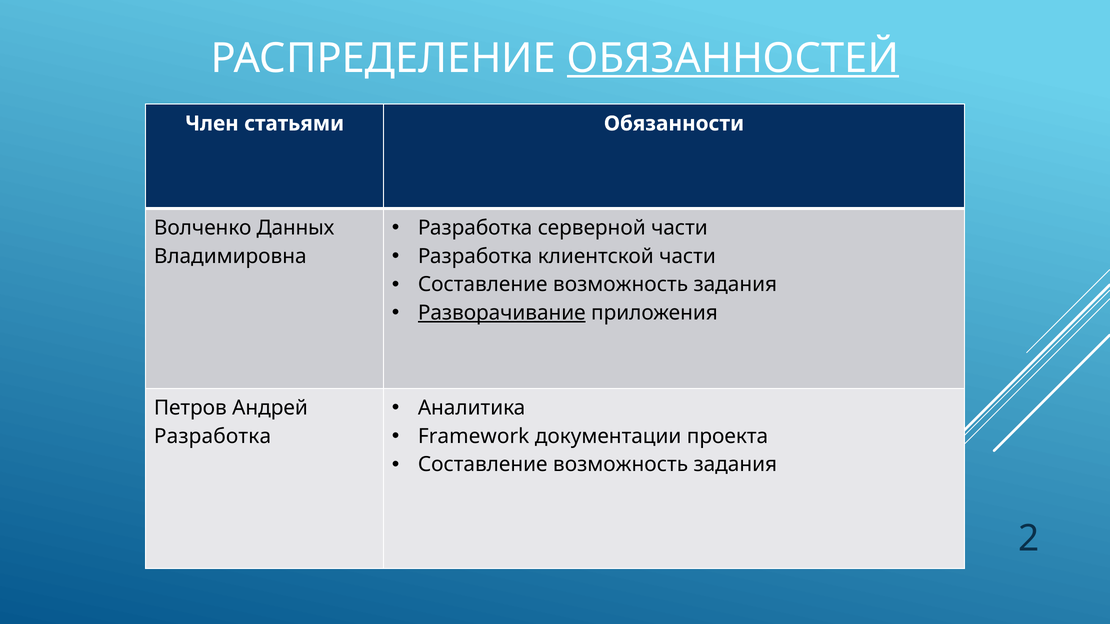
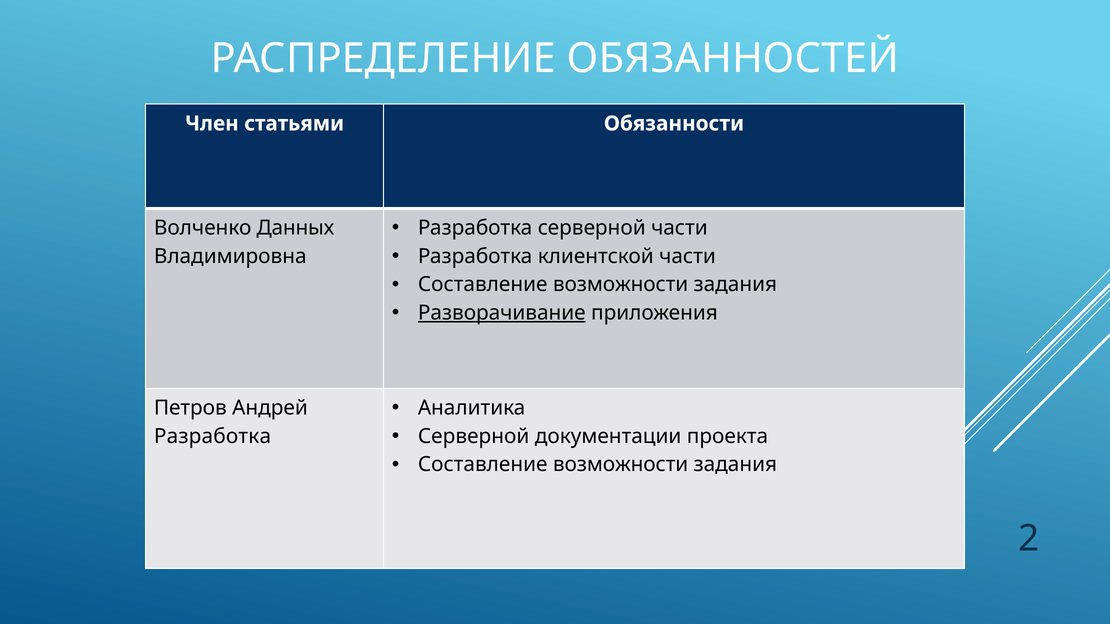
ОБЯЗАННОСТЕЙ underline: present -> none
возможность at (621, 285): возможность -> возможности
Framework at (474, 436): Framework -> Серверной
возможность at (621, 465): возможность -> возможности
